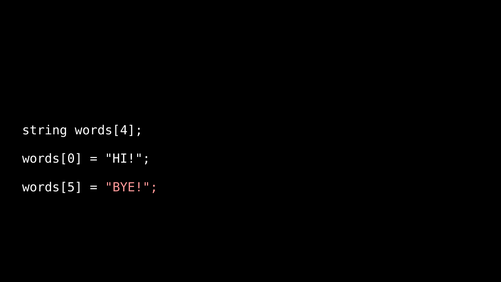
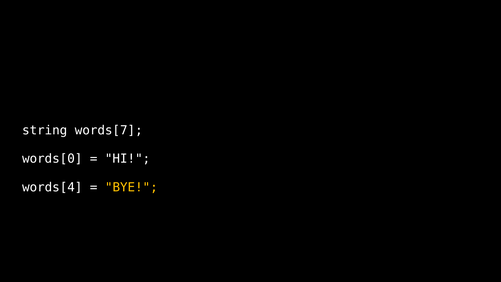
words[4: words[4 -> words[7
words[5: words[5 -> words[4
BYE colour: pink -> yellow
